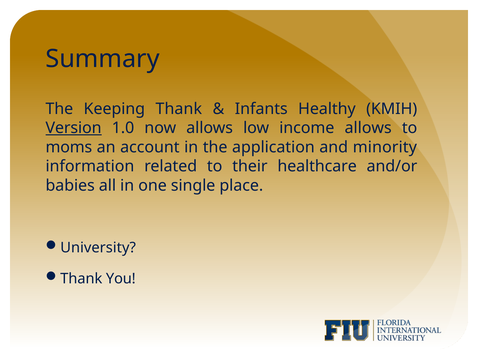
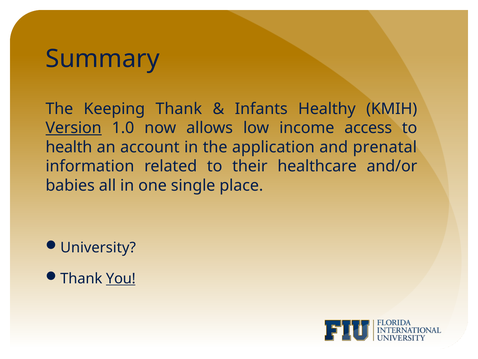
income allows: allows -> access
moms: moms -> health
minority: minority -> prenatal
You underline: none -> present
